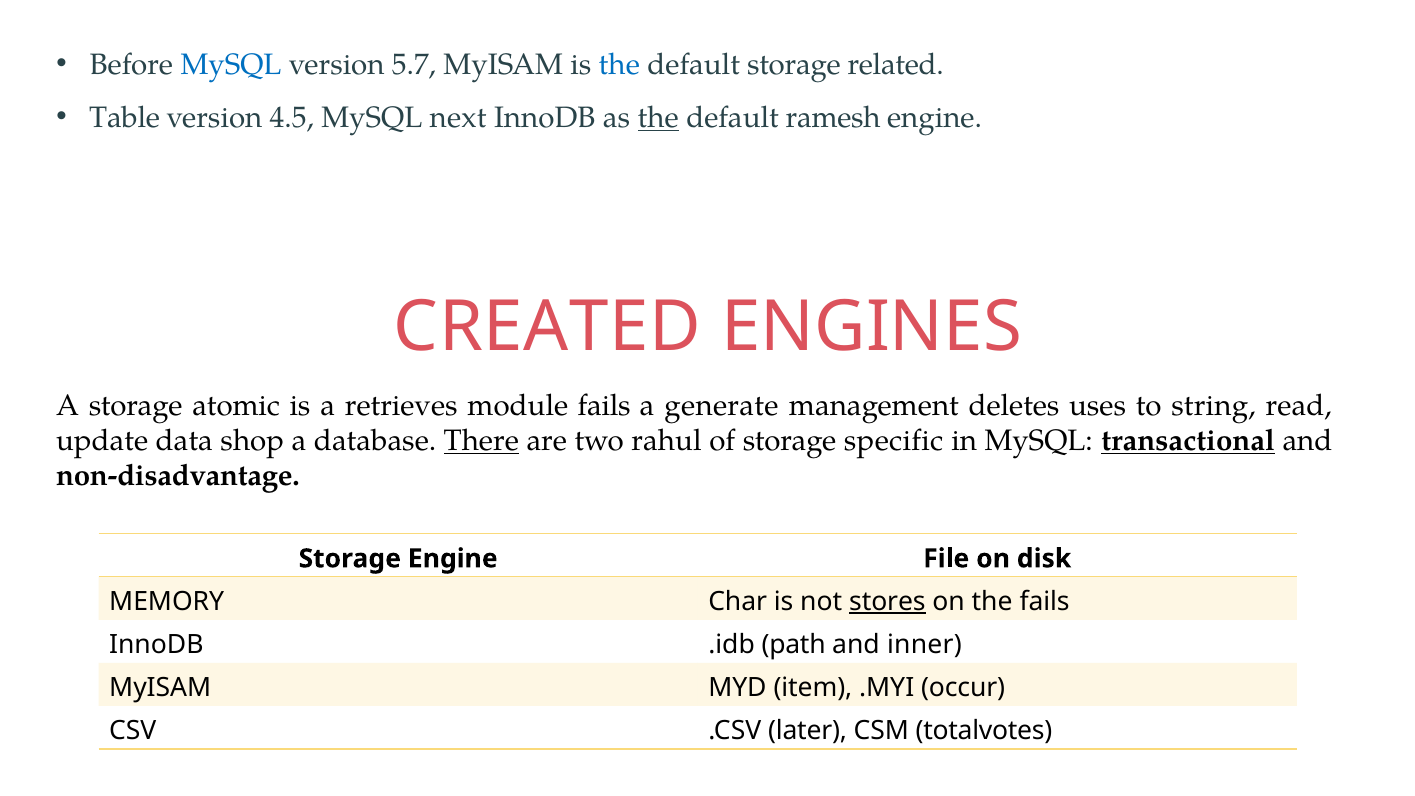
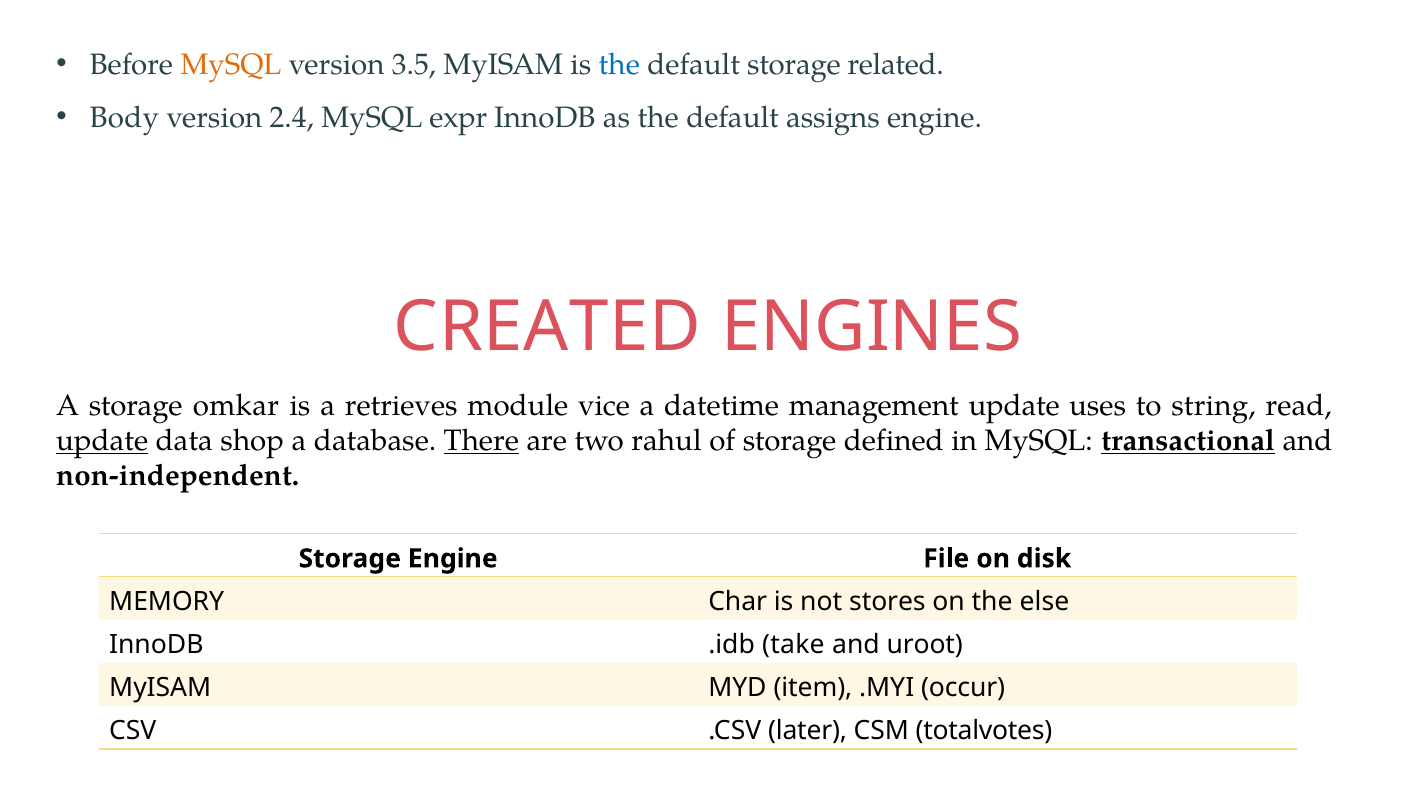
MySQL at (231, 65) colour: blue -> orange
5.7: 5.7 -> 3.5
Table: Table -> Body
4.5: 4.5 -> 2.4
next: next -> expr
the at (658, 118) underline: present -> none
ramesh: ramesh -> assigns
atomic: atomic -> omkar
module fails: fails -> vice
generate: generate -> datetime
management deletes: deletes -> update
update at (102, 441) underline: none -> present
specific: specific -> defined
non-disadvantage: non-disadvantage -> non-independent
stores underline: present -> none
the fails: fails -> else
path: path -> take
inner: inner -> uroot
